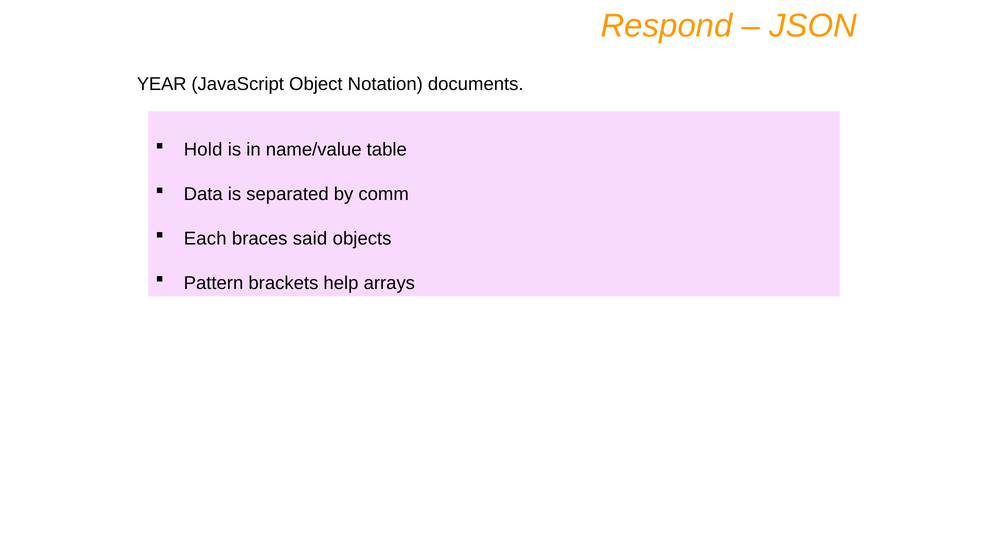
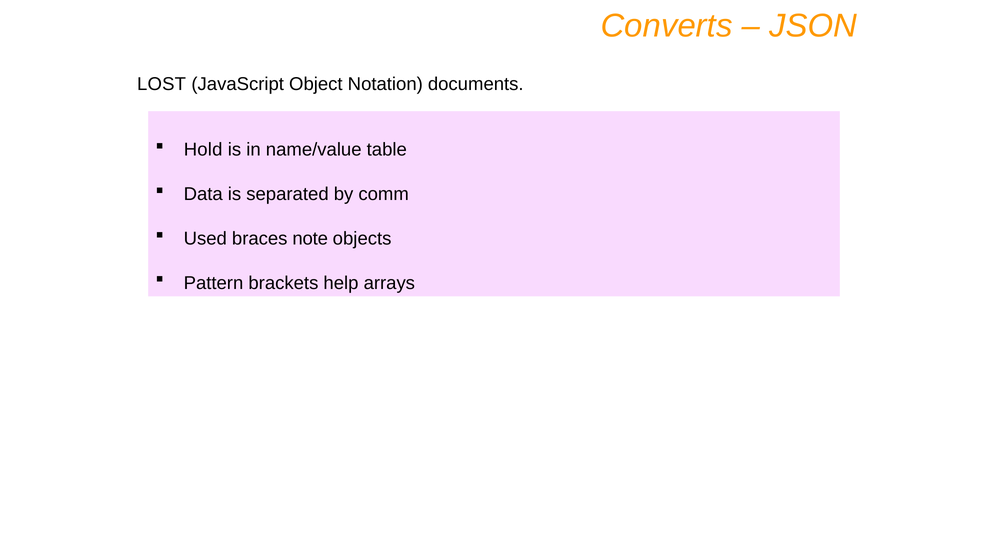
Respond: Respond -> Converts
YEAR: YEAR -> LOST
Each: Each -> Used
said: said -> note
